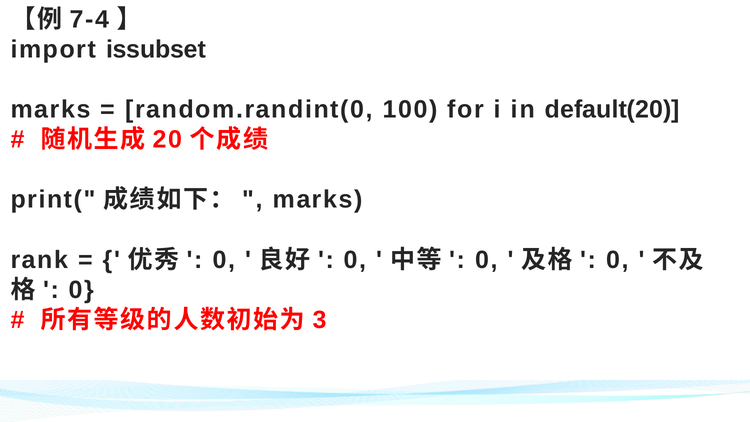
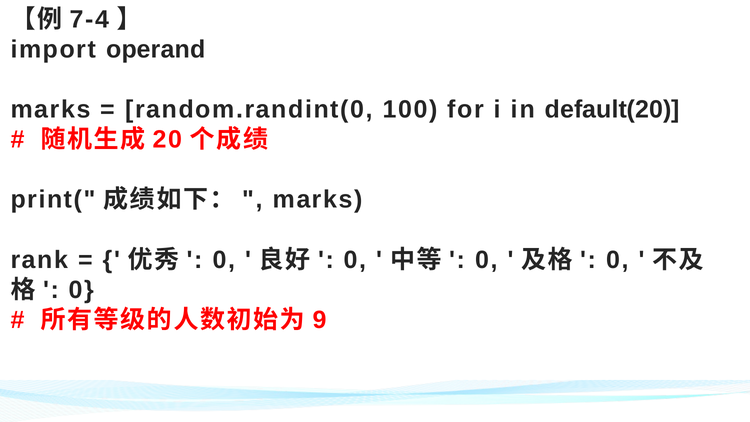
issubset: issubset -> operand
3: 3 -> 9
